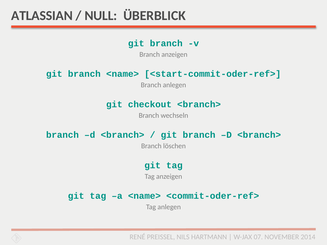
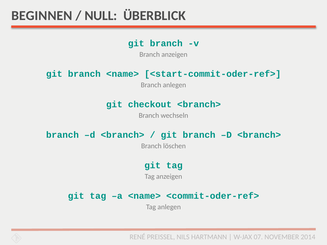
ATLASSIAN: ATLASSIAN -> BEGINNEN
